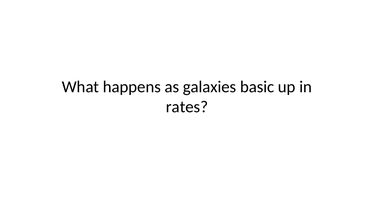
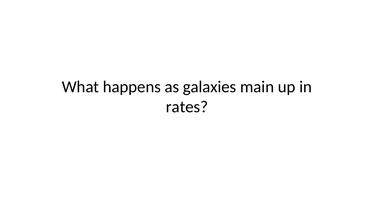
basic: basic -> main
